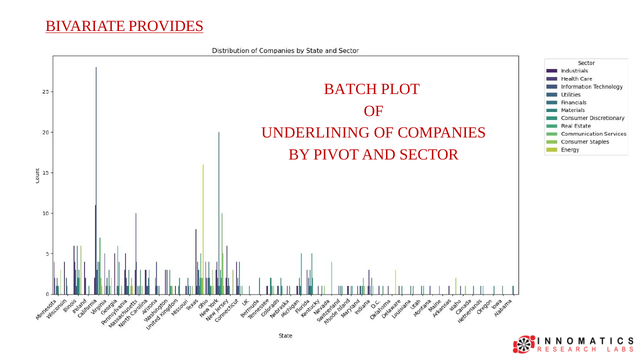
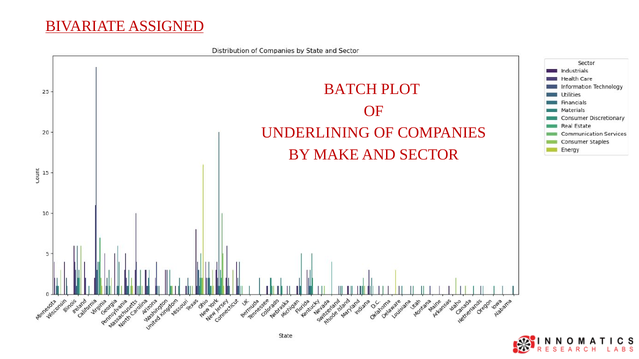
PROVIDES: PROVIDES -> ASSIGNED
PIVOT: PIVOT -> MAKE
